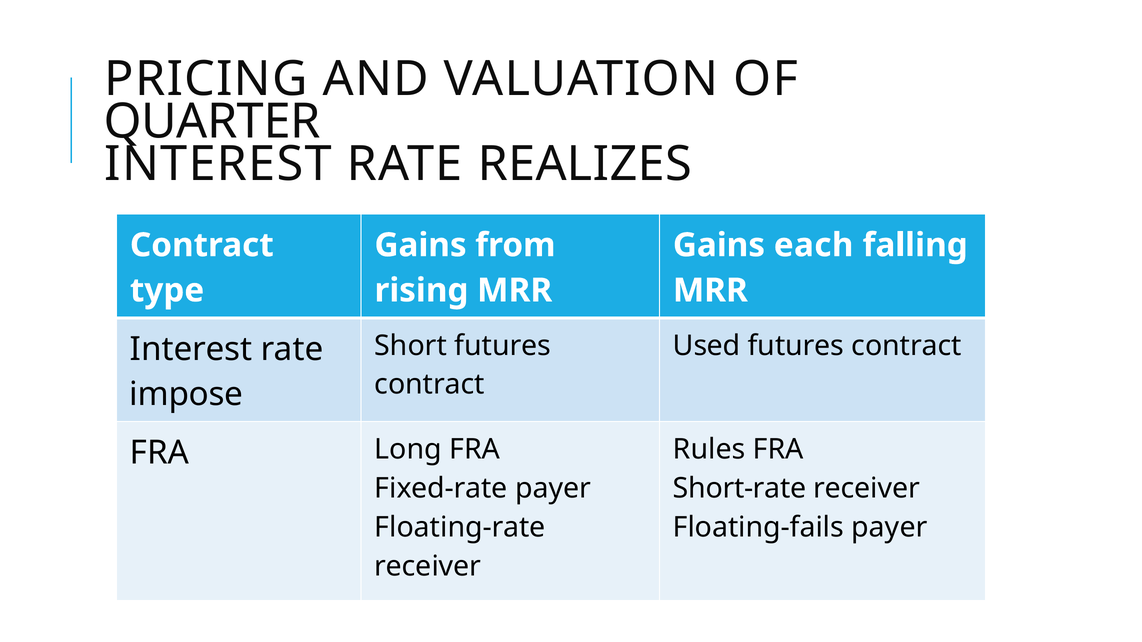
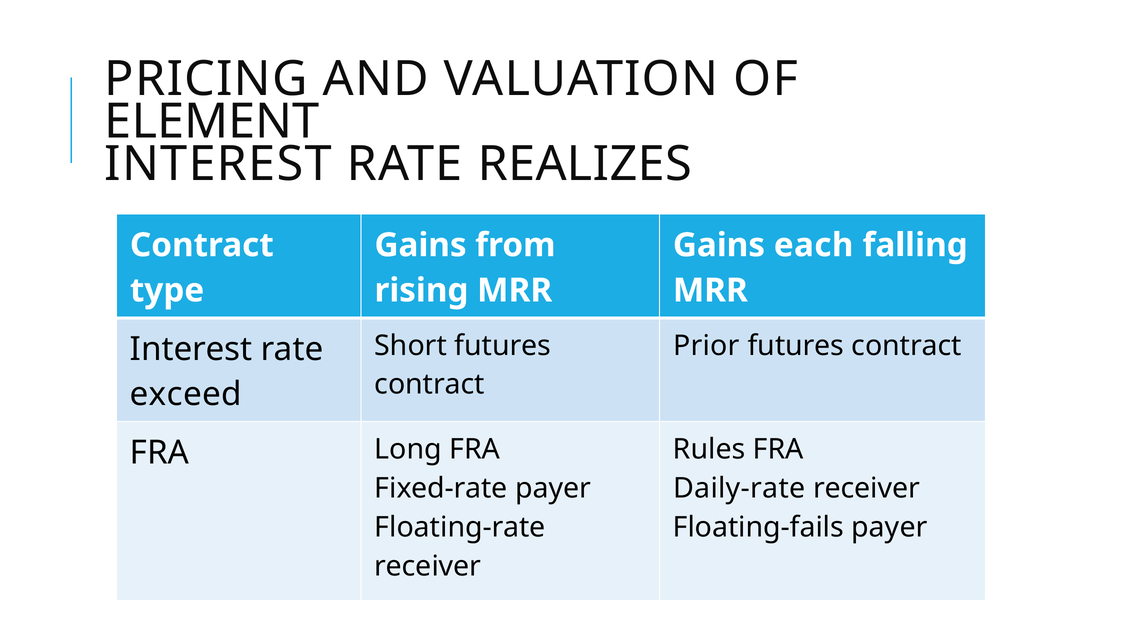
QUARTER: QUARTER -> ELEMENT
Used: Used -> Prior
impose: impose -> exceed
Short-rate: Short-rate -> Daily-rate
